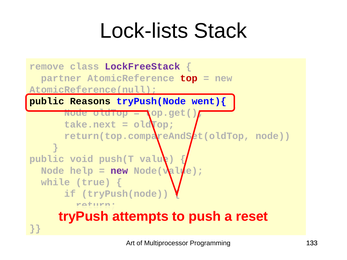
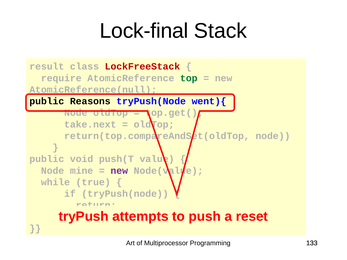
Lock-lists: Lock-lists -> Lock-final
remove: remove -> result
LockFreeStack colour: purple -> red
partner: partner -> require
top colour: red -> green
help: help -> mine
